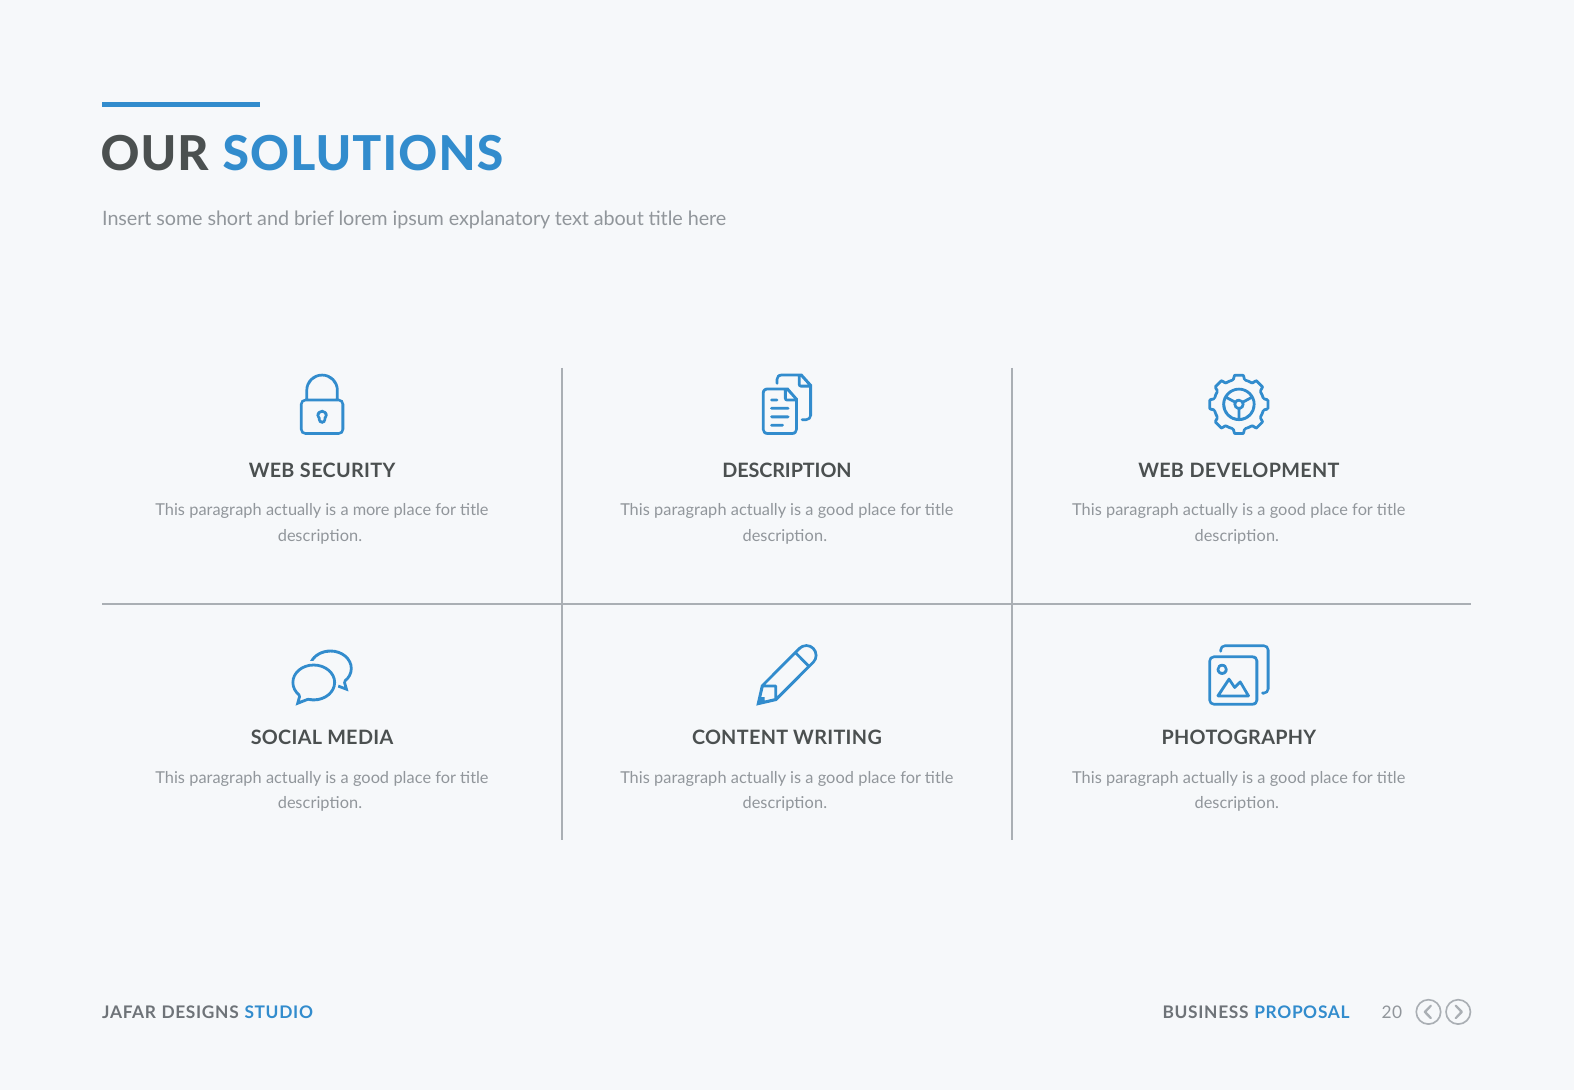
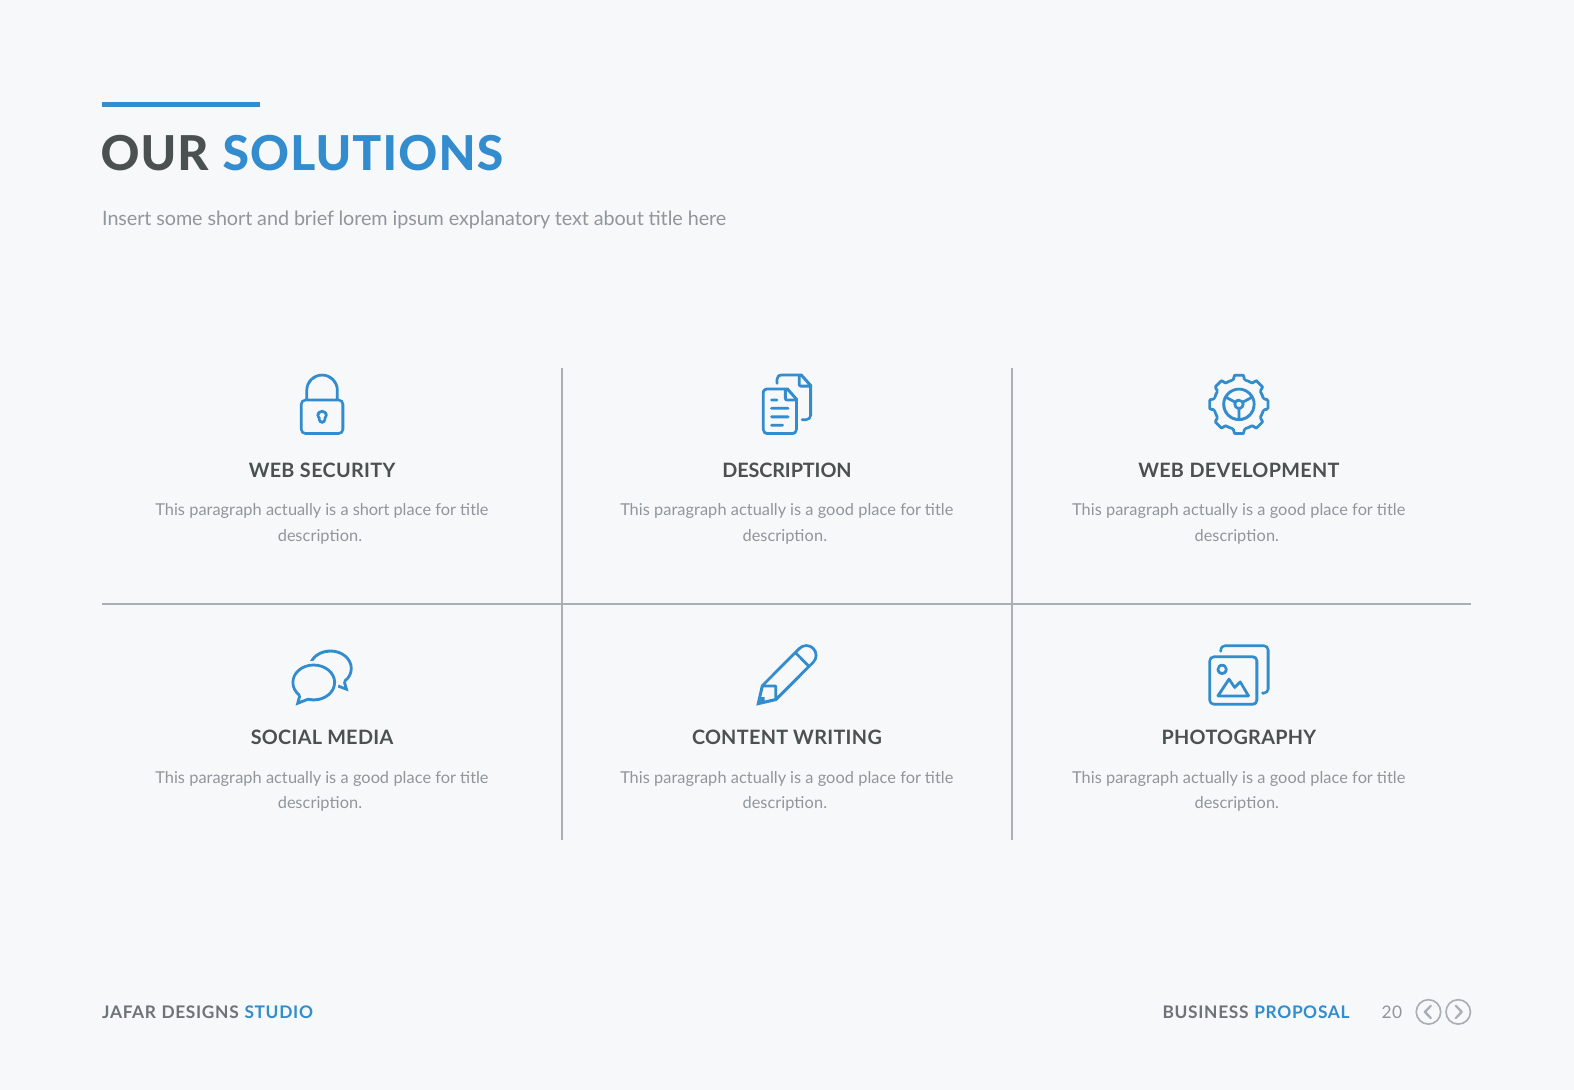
a more: more -> short
